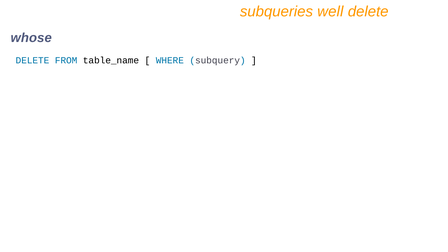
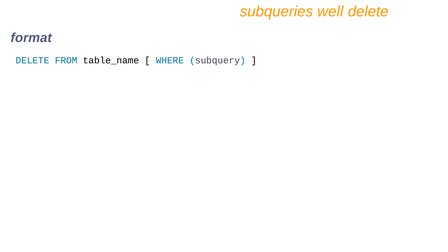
whose: whose -> format
